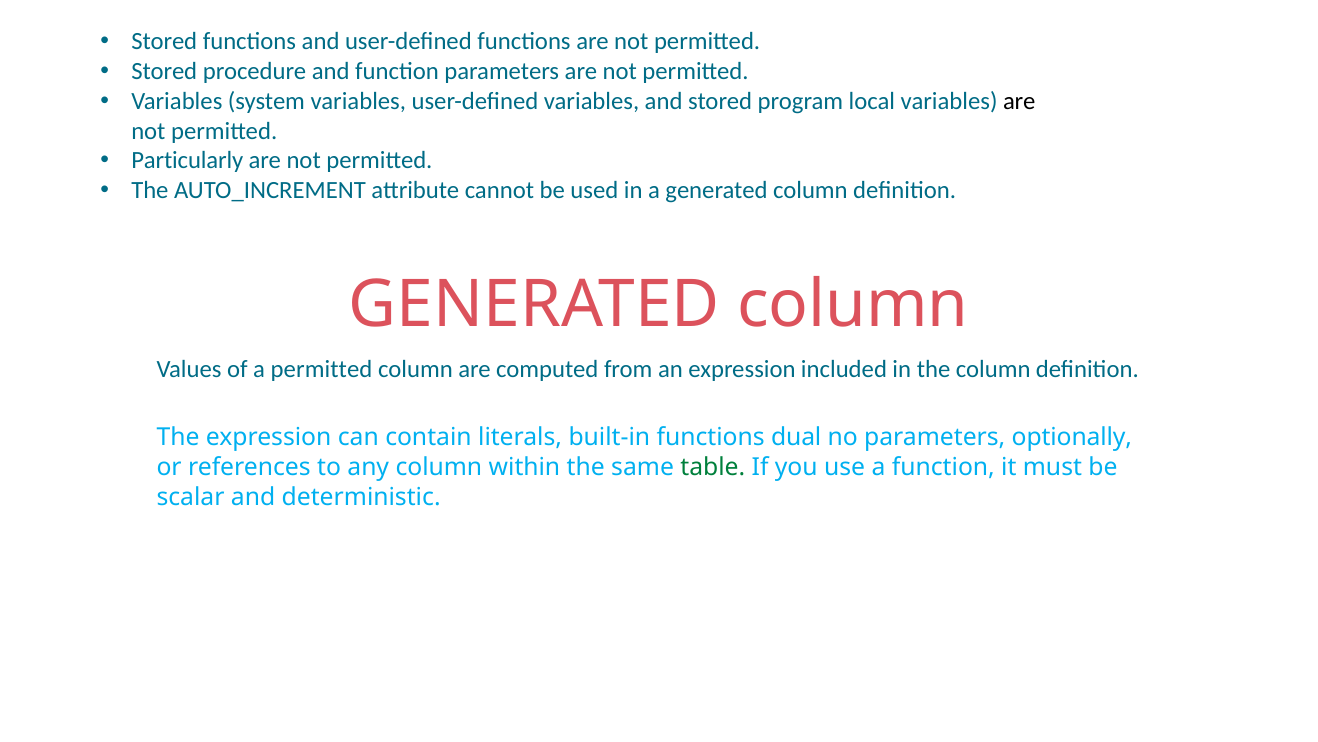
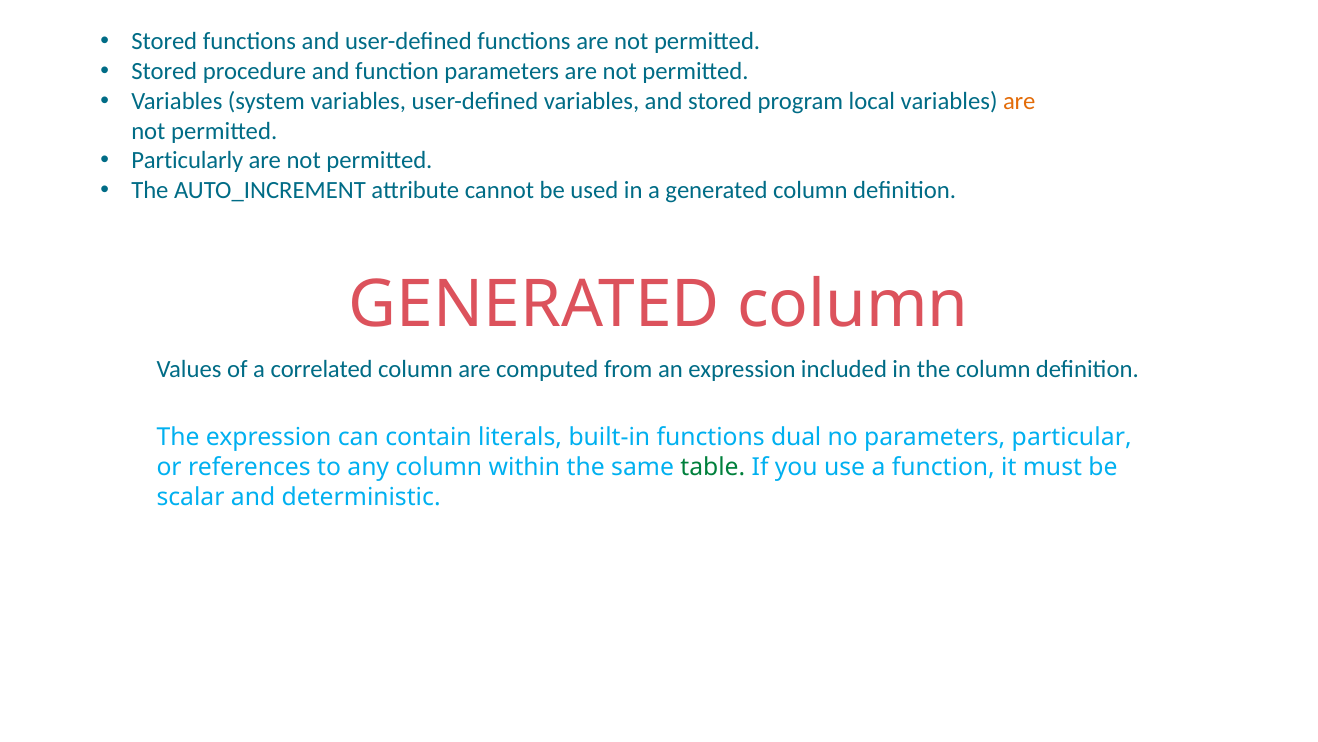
are at (1019, 101) colour: black -> orange
a permitted: permitted -> correlated
optionally: optionally -> particular
